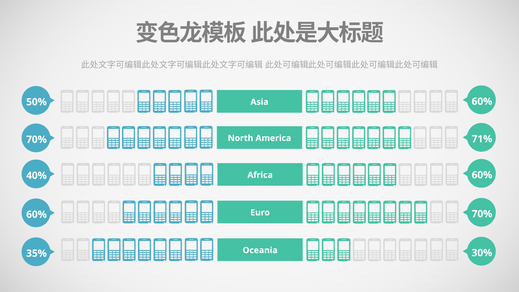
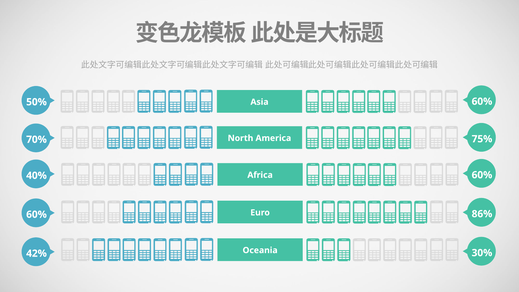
71%: 71% -> 75%
70% at (482, 214): 70% -> 86%
35%: 35% -> 42%
